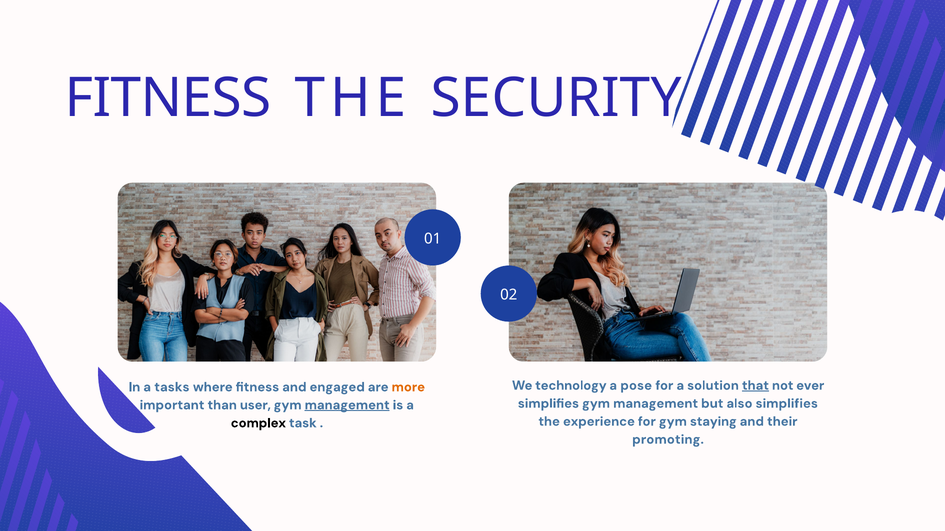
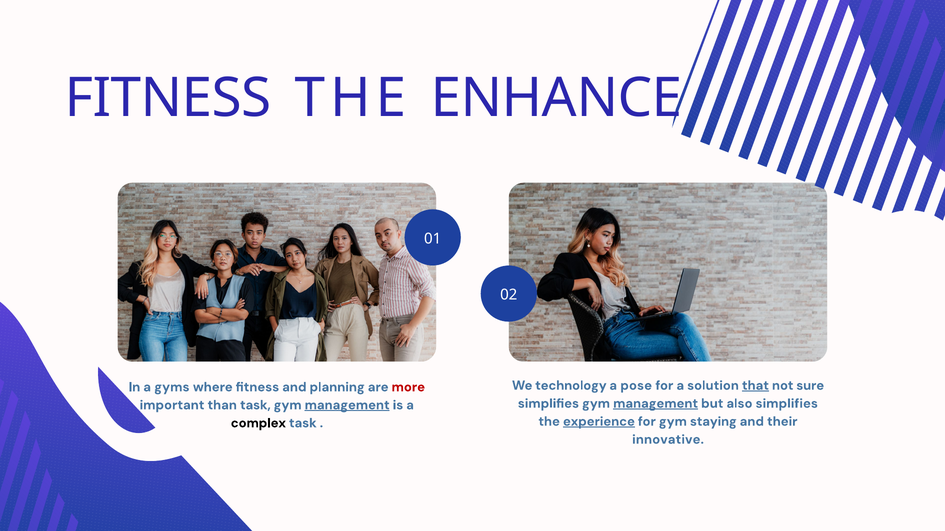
SECURITY: SECURITY -> ENHANCE
ever: ever -> sure
tasks: tasks -> gyms
engaged: engaged -> planning
more colour: orange -> red
management at (656, 404) underline: none -> present
than user: user -> task
experience underline: none -> present
promoting: promoting -> innovative
